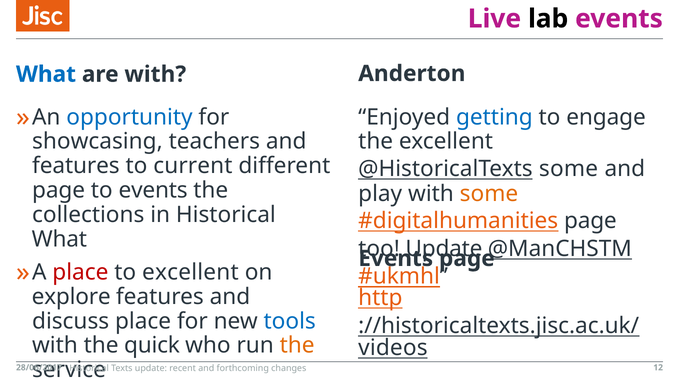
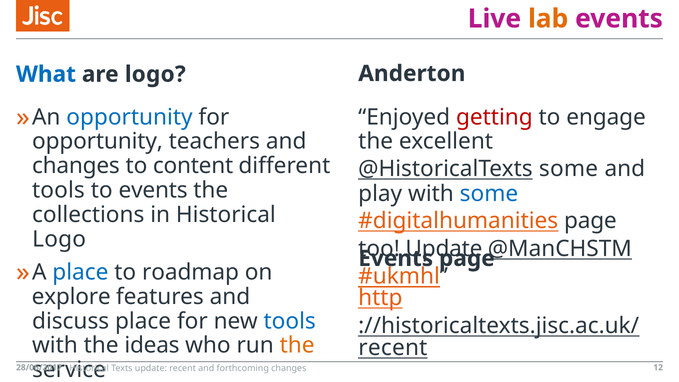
lab colour: black -> orange
are with: with -> logo
getting colour: blue -> red
showcasing at (97, 142): showcasing -> opportunity
features at (76, 166): features -> changes
current: current -> content
page at (59, 190): page -> tools
some at (489, 194) colour: orange -> blue
What at (59, 239): What -> Logo
place at (80, 272) colour: red -> blue
to excellent: excellent -> roadmap
quick: quick -> ideas
videos at (393, 348): videos -> recent
